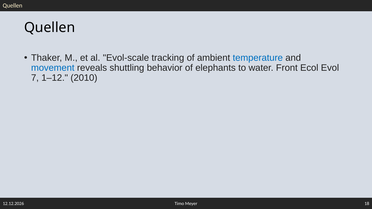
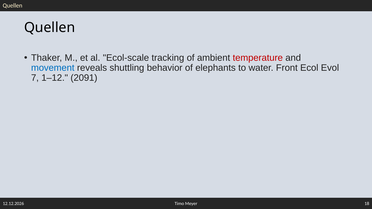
Evol-scale: Evol-scale -> Ecol-scale
temperature colour: blue -> red
2010: 2010 -> 2091
